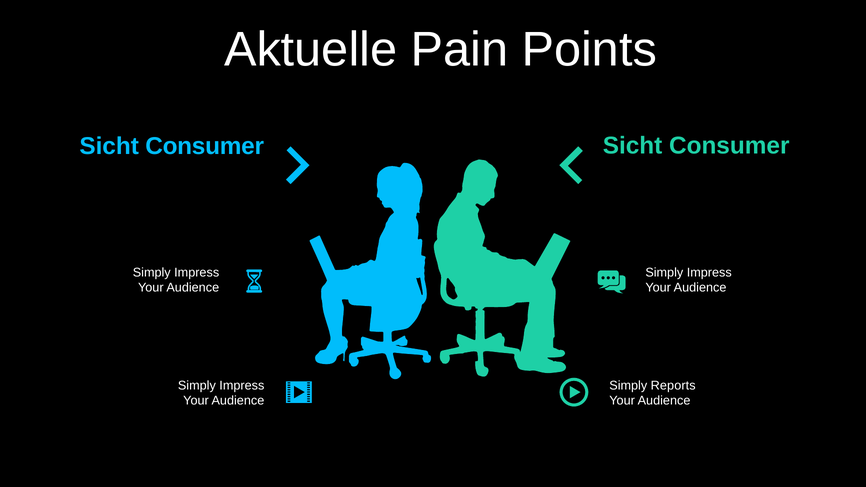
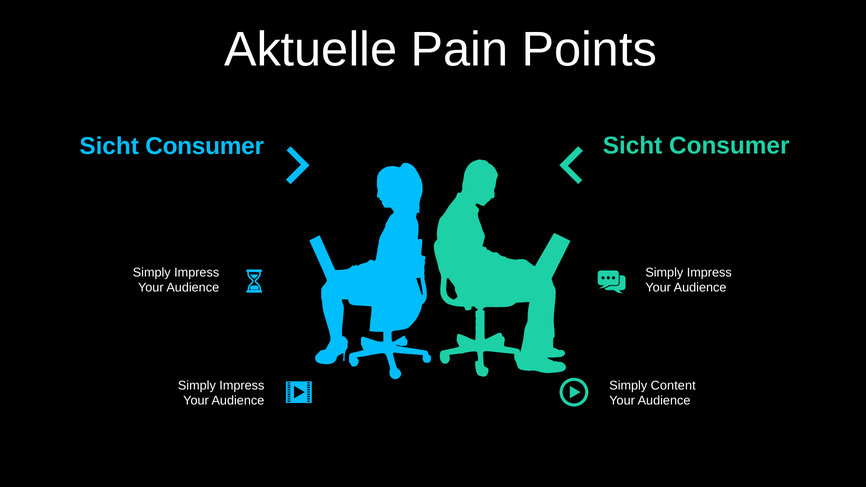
Reports: Reports -> Content
